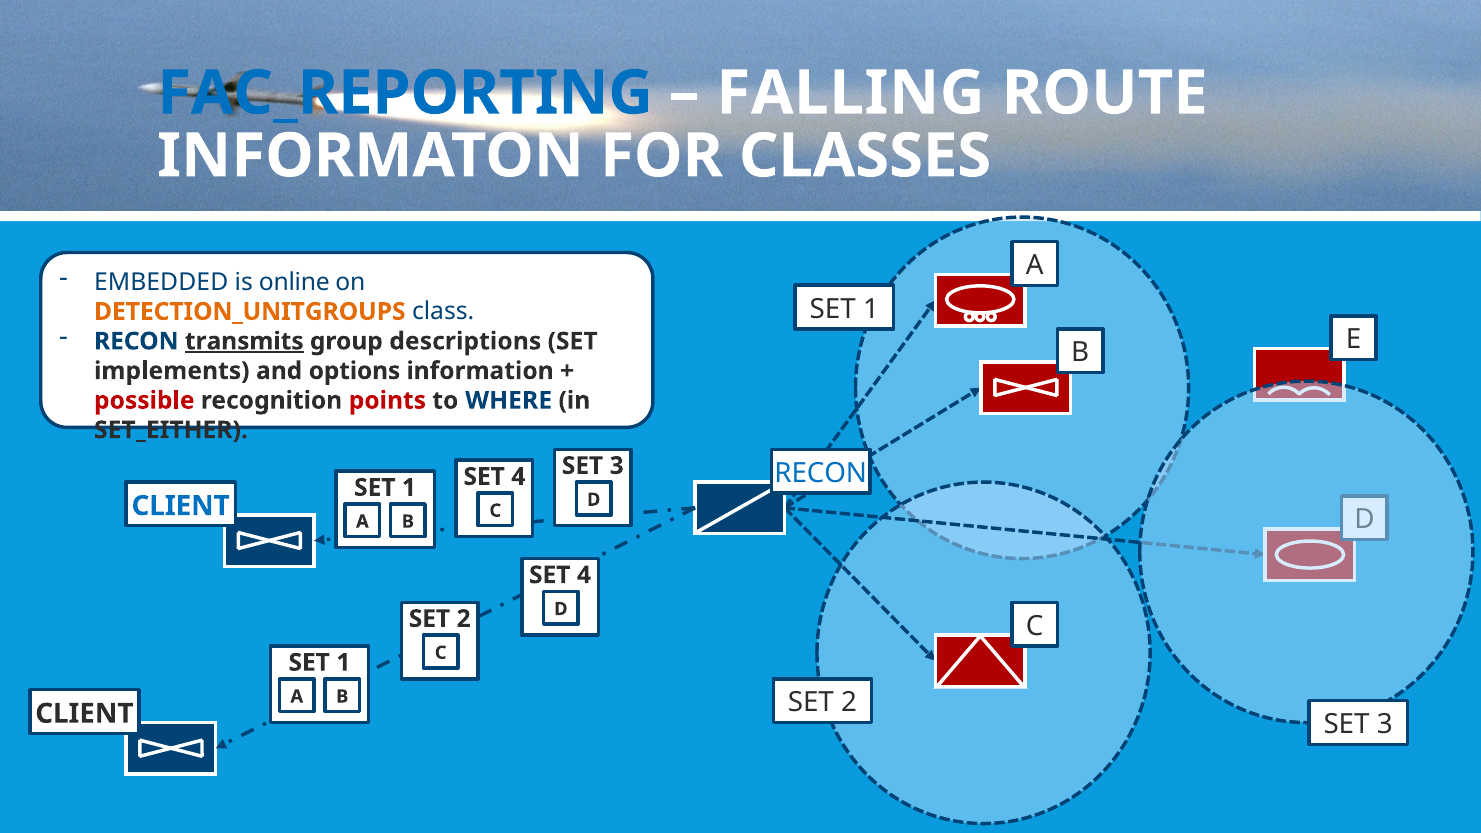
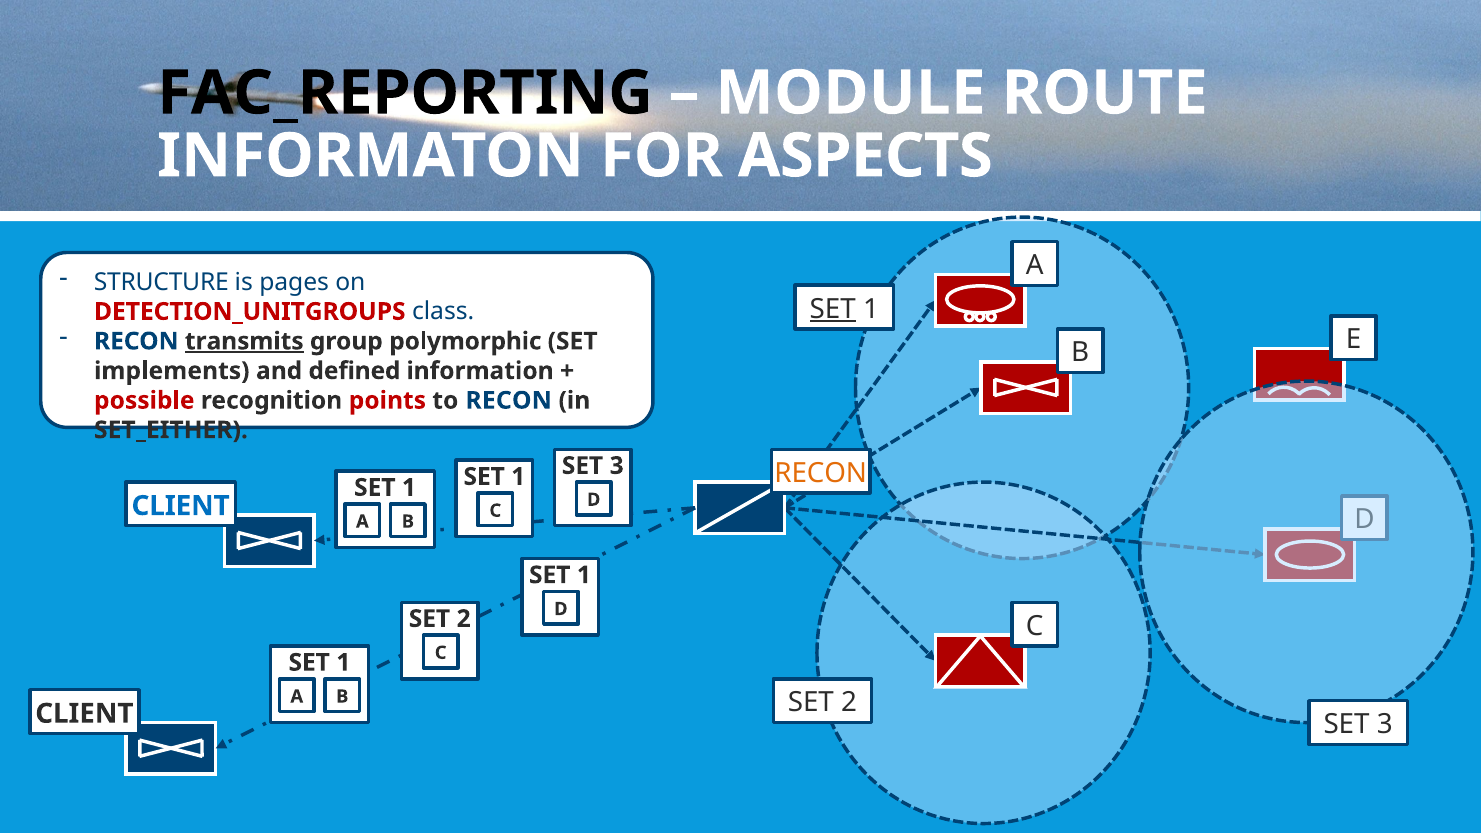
FAC_REPORTING colour: blue -> black
FALLING: FALLING -> MODULE
CLASSES: CLASSES -> ASPECTS
EMBEDDED: EMBEDDED -> STRUCTURE
online: online -> pages
SET at (833, 309) underline: none -> present
DETECTION_UNITGROUPS colour: orange -> red
descriptions: descriptions -> polymorphic
options: options -> defined
to WHERE: WHERE -> RECON
RECON at (821, 473) colour: blue -> orange
4 at (518, 477): 4 -> 1
4 at (584, 575): 4 -> 1
